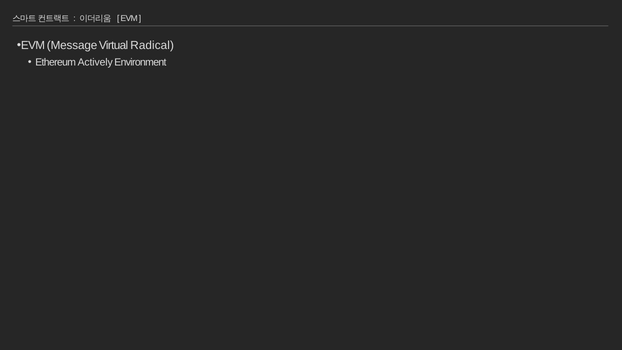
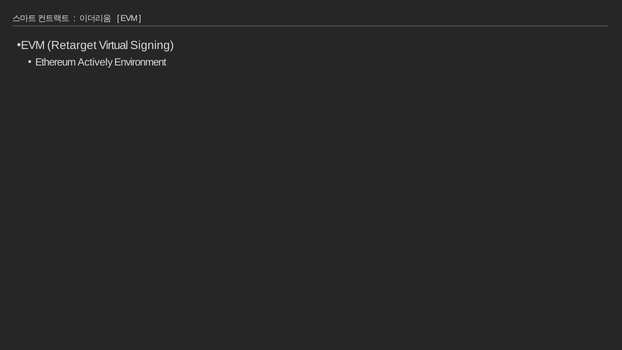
Message: Message -> Retarget
Radical: Radical -> Signing
